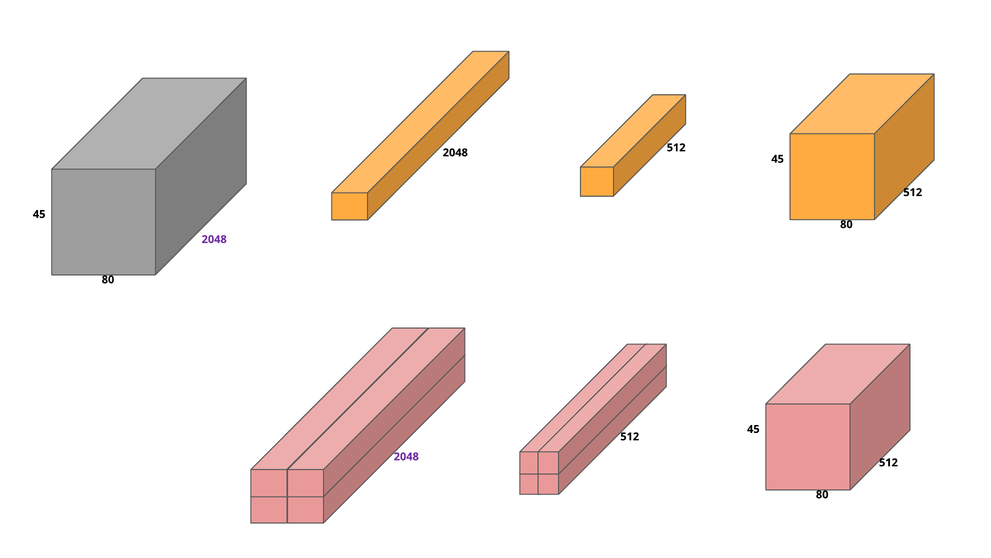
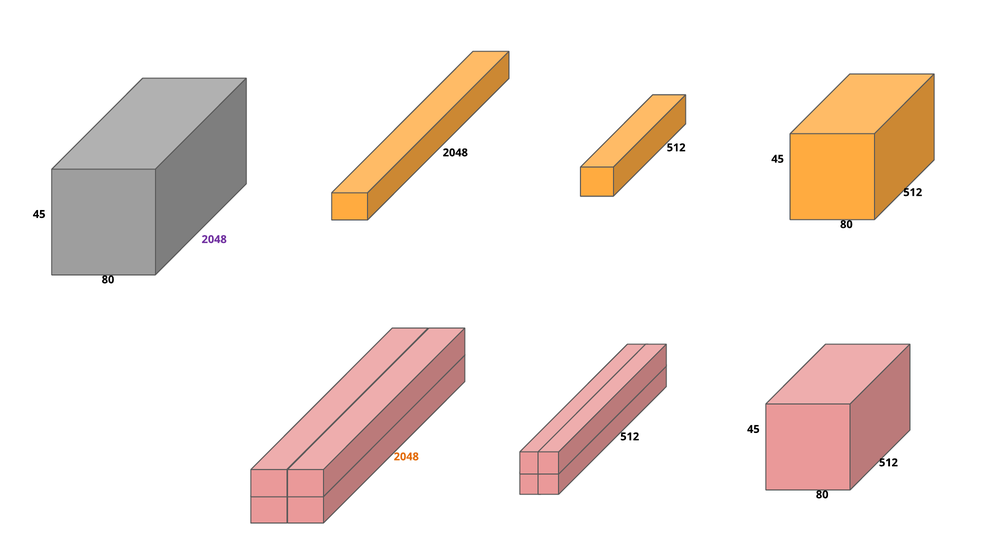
2048 at (406, 456) colour: purple -> orange
